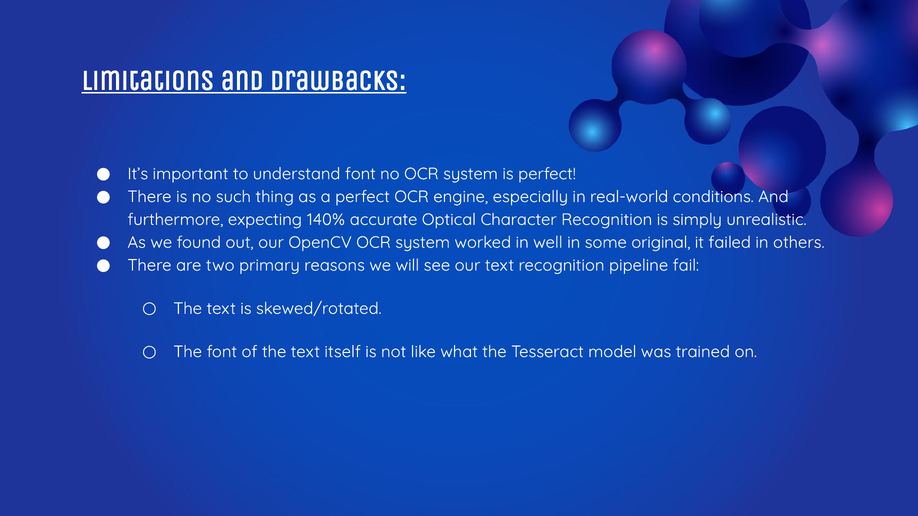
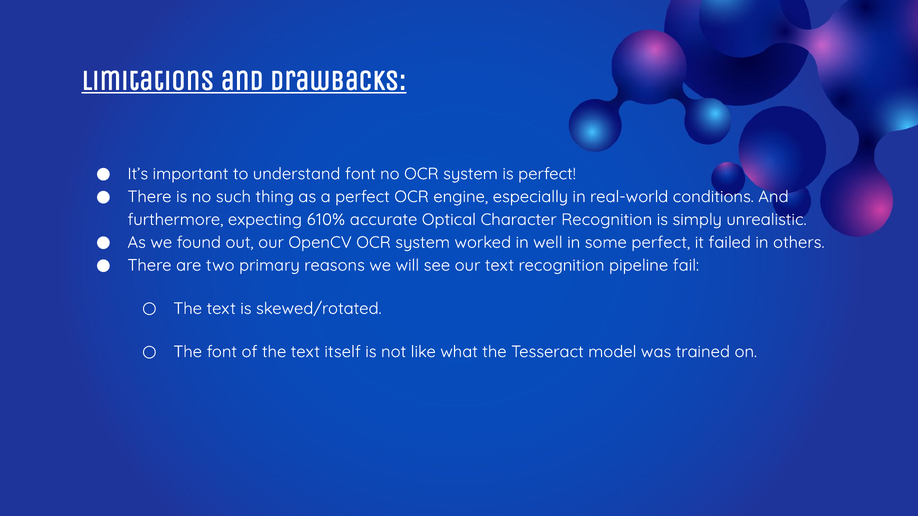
140%: 140% -> 610%
some original: original -> perfect
